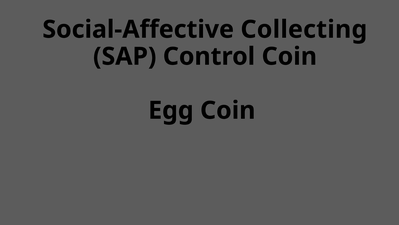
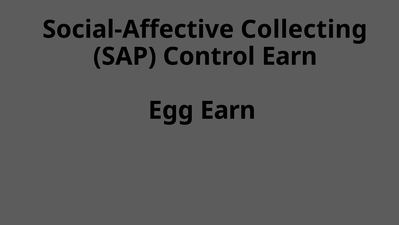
Control Coin: Coin -> Earn
Egg Coin: Coin -> Earn
